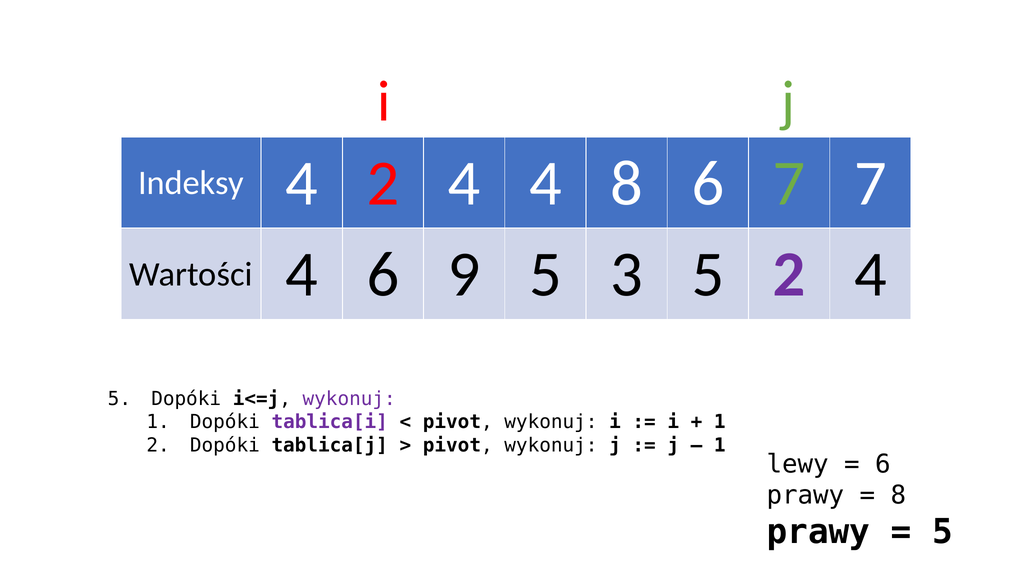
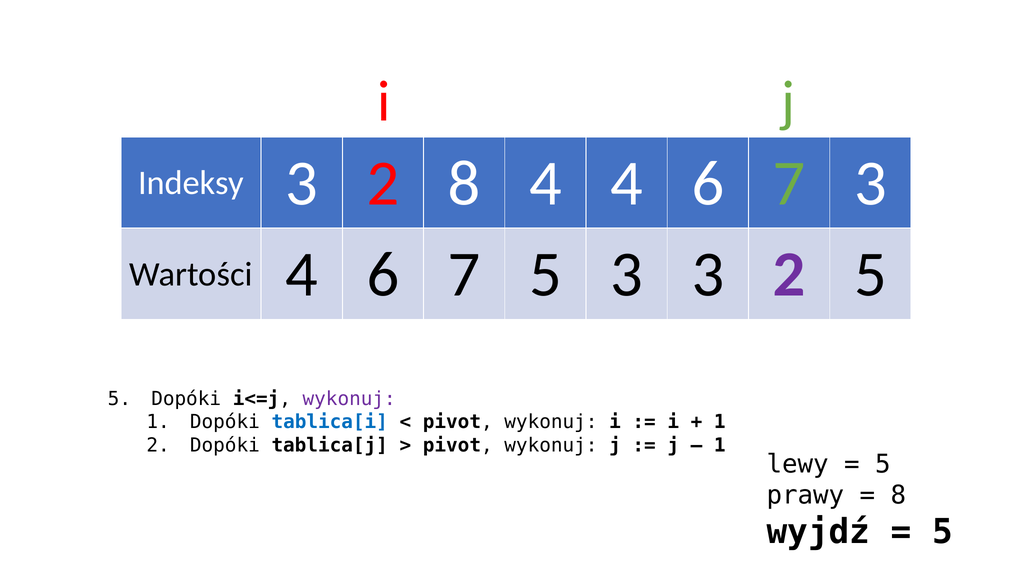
Indeksy 4: 4 -> 3
4 at (464, 183): 4 -> 8
4 8: 8 -> 4
7 7: 7 -> 3
Wartości 4 6 9: 9 -> 7
3 5: 5 -> 3
4 at (870, 275): 4 -> 5
tablica[i colour: purple -> blue
6 at (883, 465): 6 -> 5
prawy at (818, 532): prawy -> wyjdź
